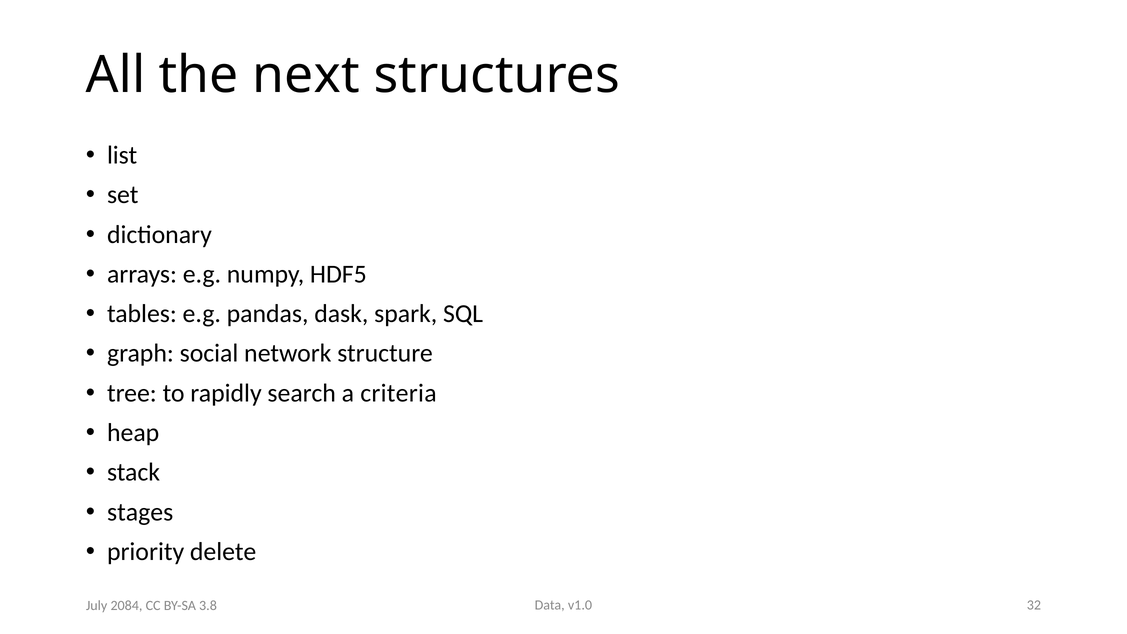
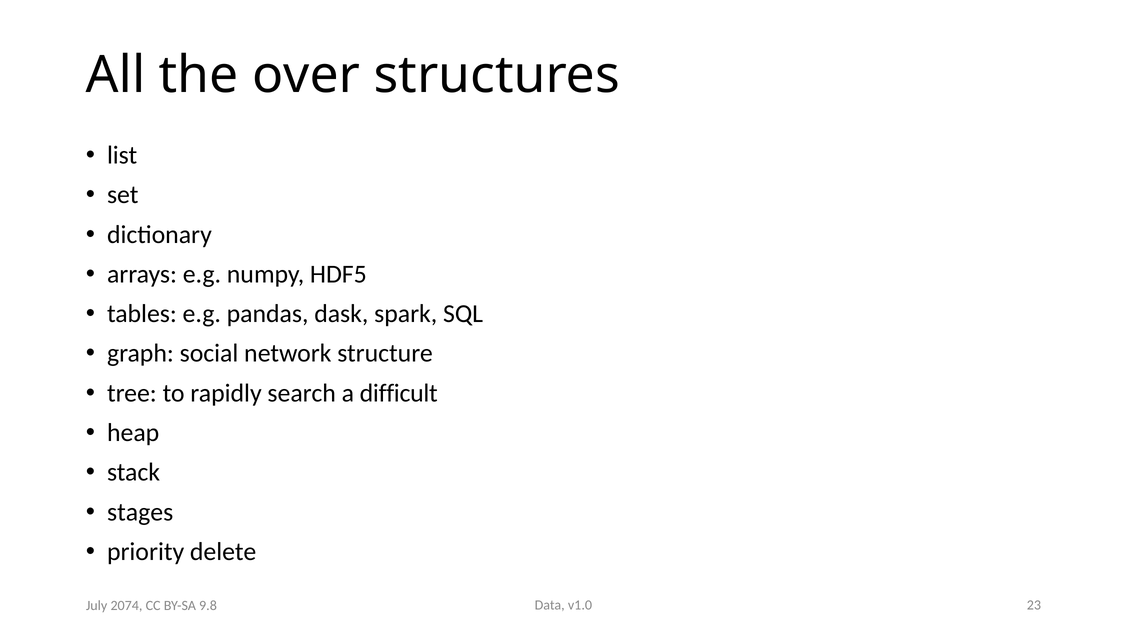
next: next -> over
criteria: criteria -> difficult
32: 32 -> 23
2084: 2084 -> 2074
3.8: 3.8 -> 9.8
